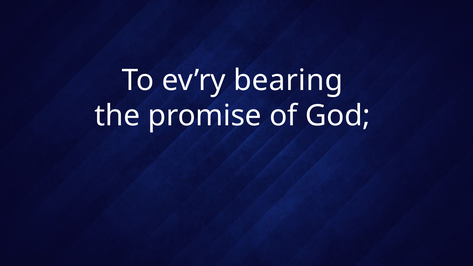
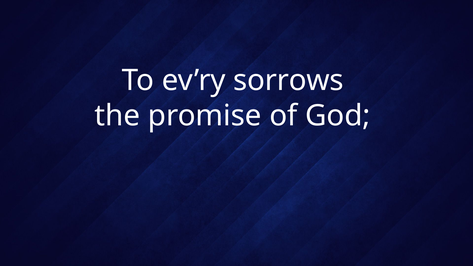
bearing: bearing -> sorrows
